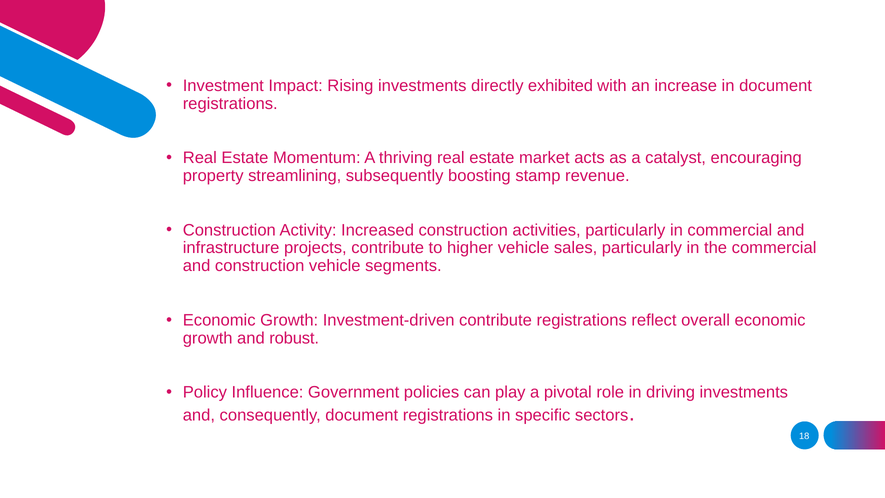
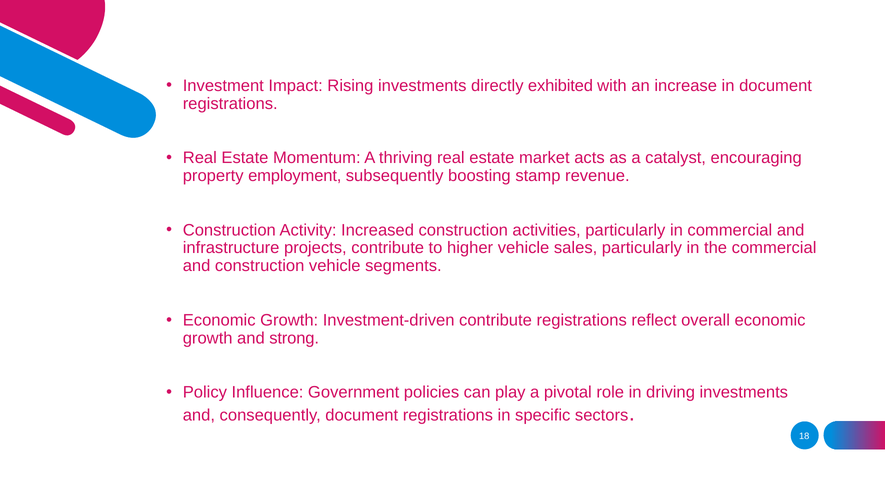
streamlining: streamlining -> employment
robust: robust -> strong
